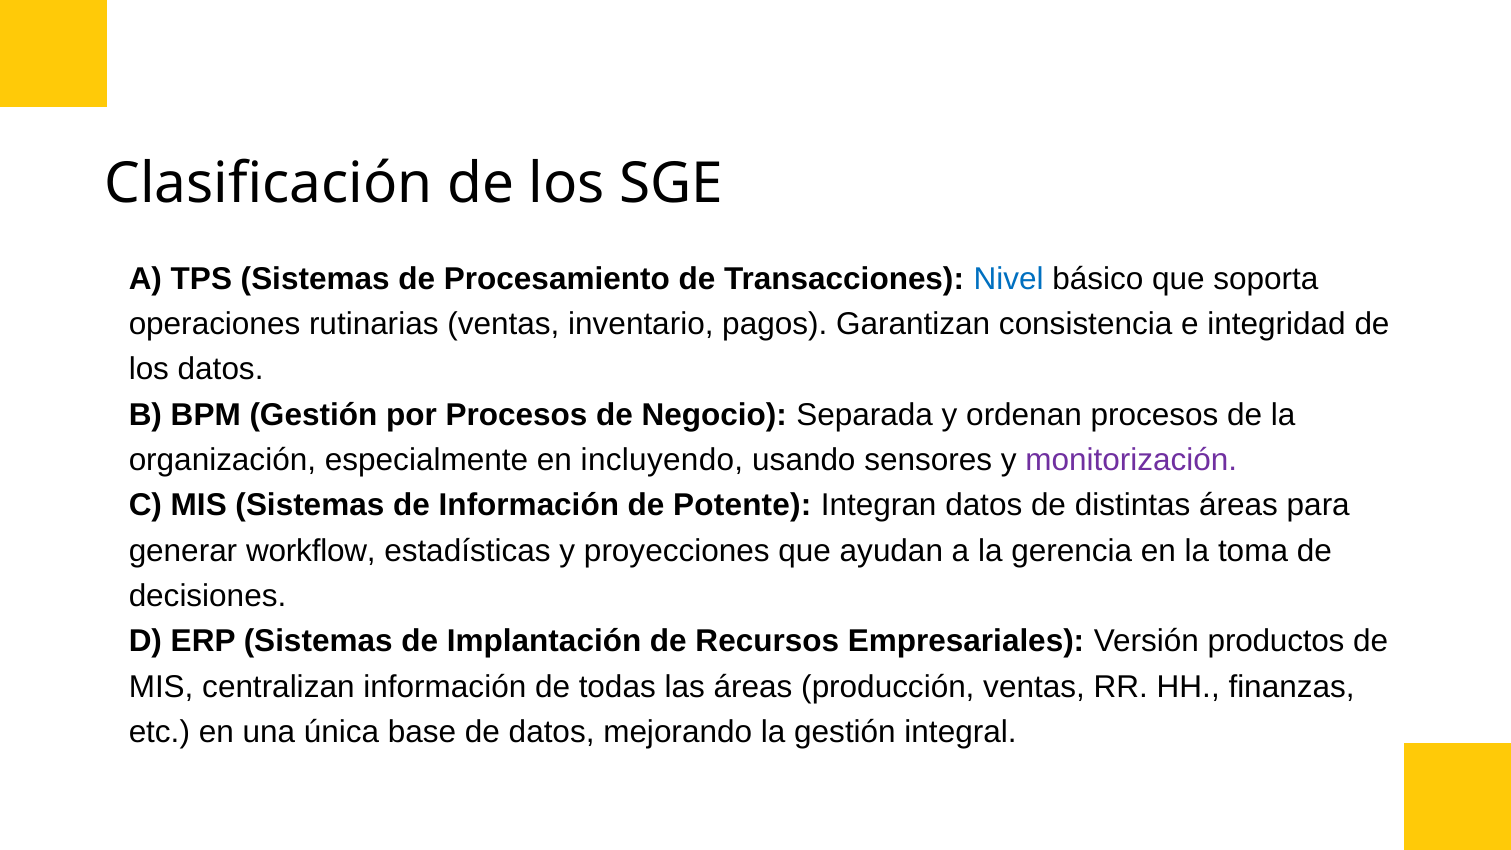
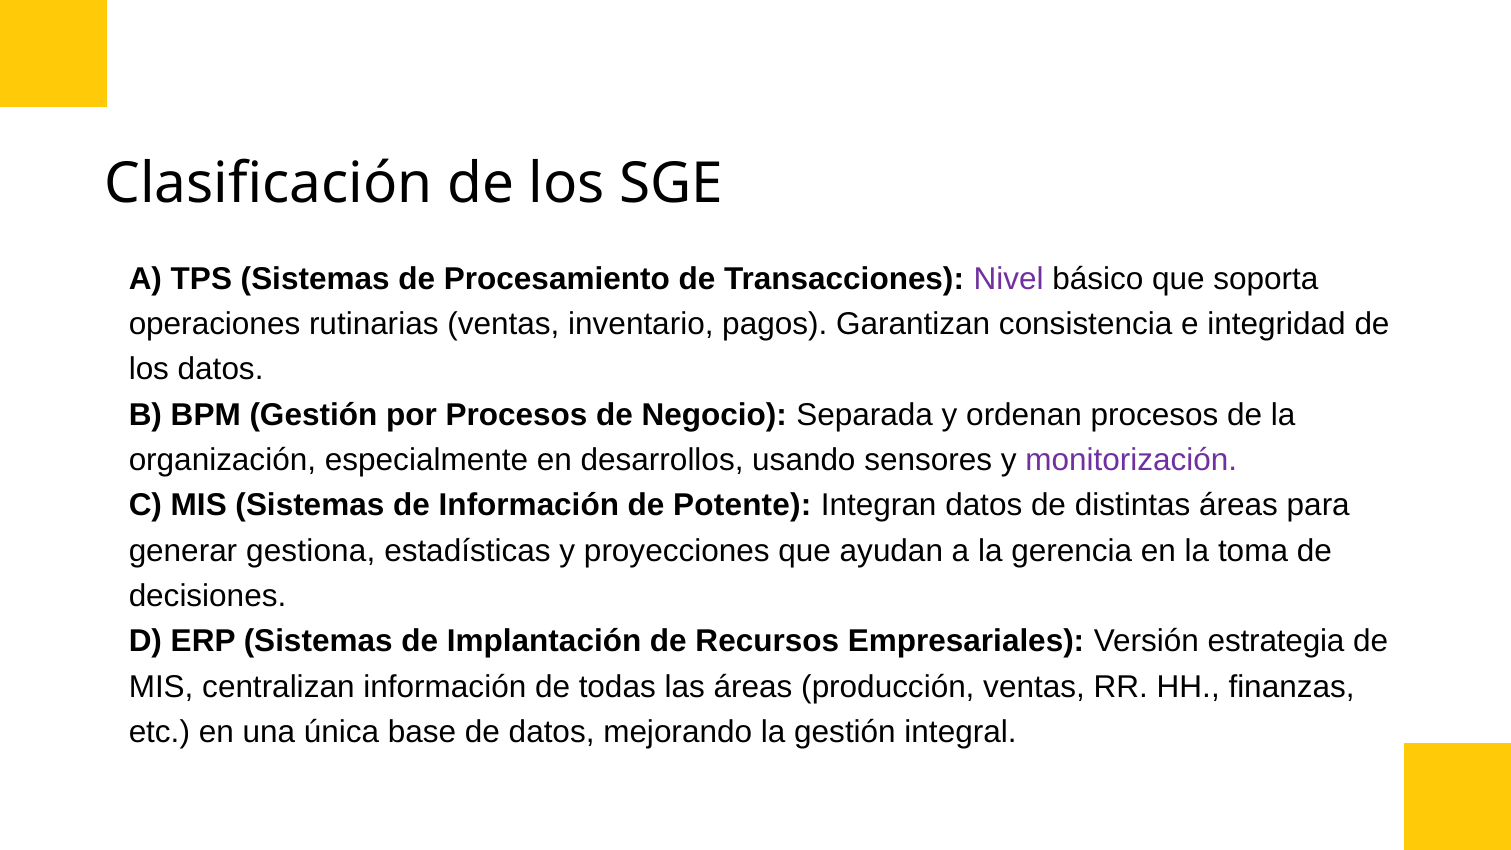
Nivel colour: blue -> purple
incluyendo: incluyendo -> desarrollos
workflow: workflow -> gestiona
productos: productos -> estrategia
